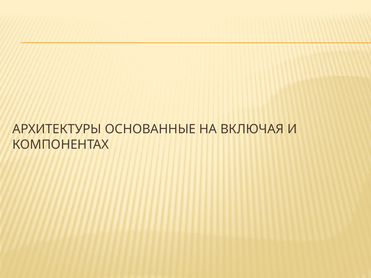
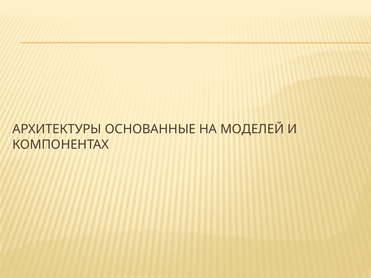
ВКЛЮЧАЯ: ВКЛЮЧАЯ -> МОДЕЛЕЙ
